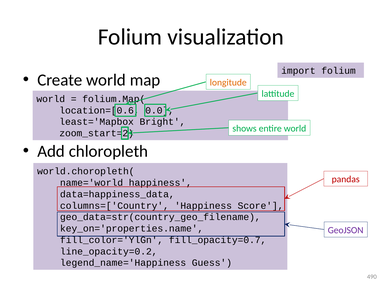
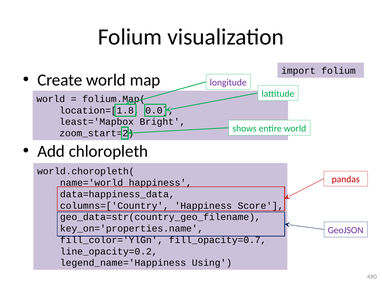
longitude colour: orange -> purple
location=[0.6: location=[0.6 -> location=[1.8
Guess: Guess -> Using
